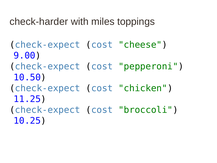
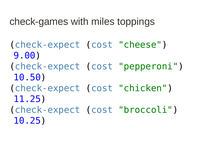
check-harder: check-harder -> check-games
